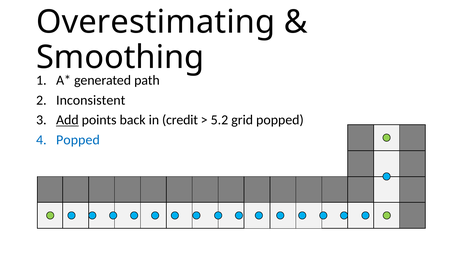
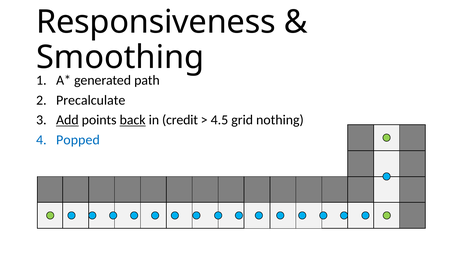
Overestimating: Overestimating -> Responsiveness
Inconsistent: Inconsistent -> Precalculate
back underline: none -> present
5.2: 5.2 -> 4.5
grid popped: popped -> nothing
